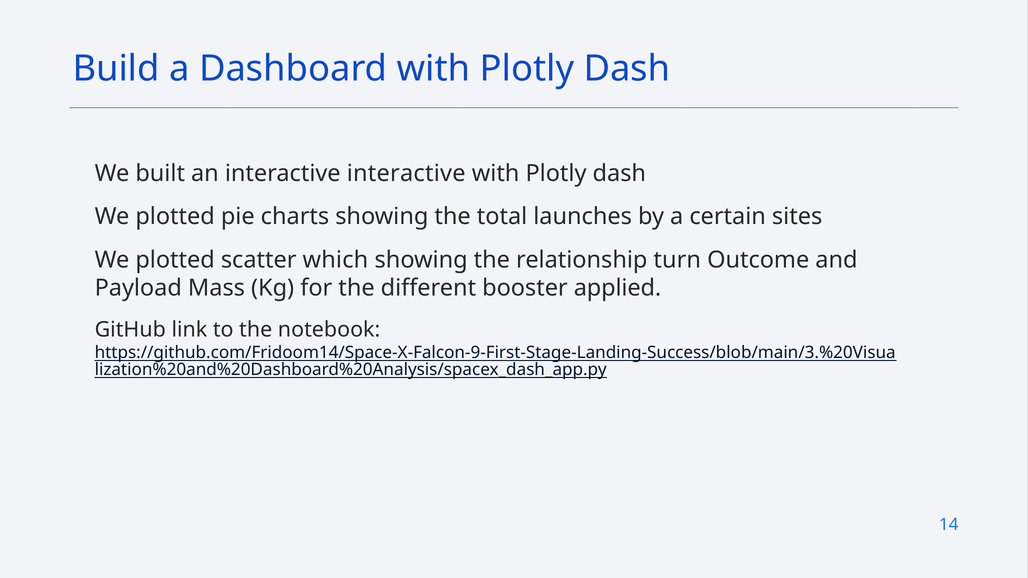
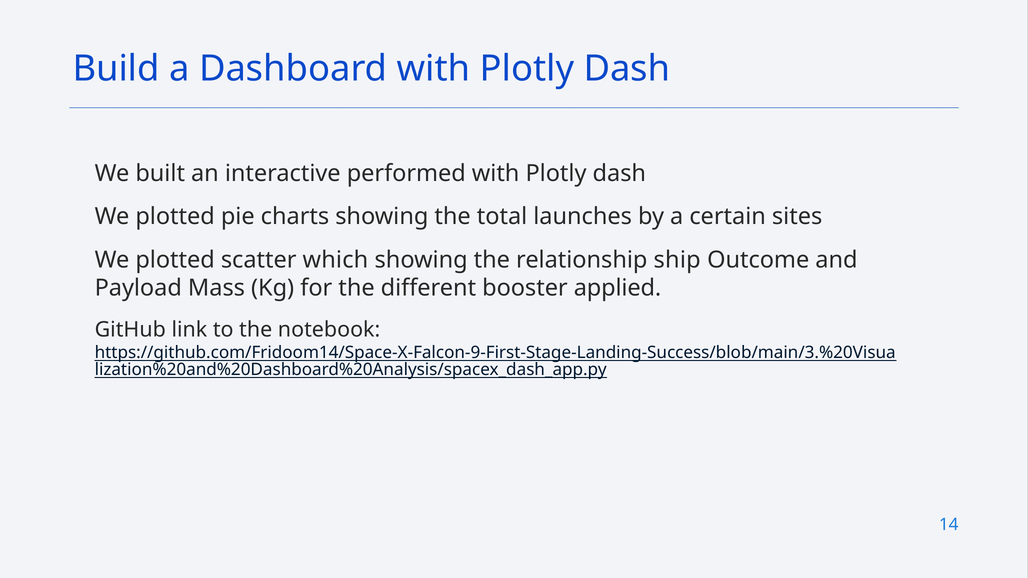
interactive interactive: interactive -> performed
turn: turn -> ship
